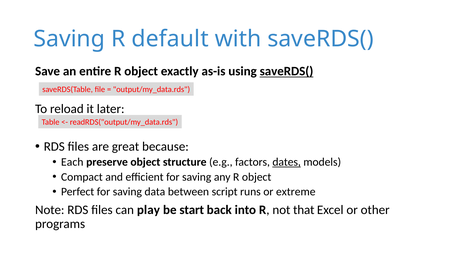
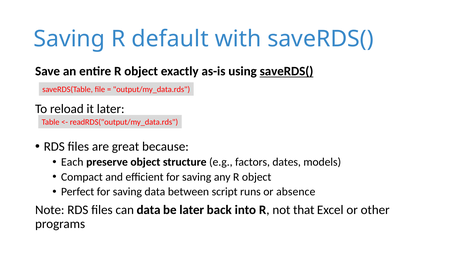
dates underline: present -> none
extreme: extreme -> absence
can play: play -> data
be start: start -> later
